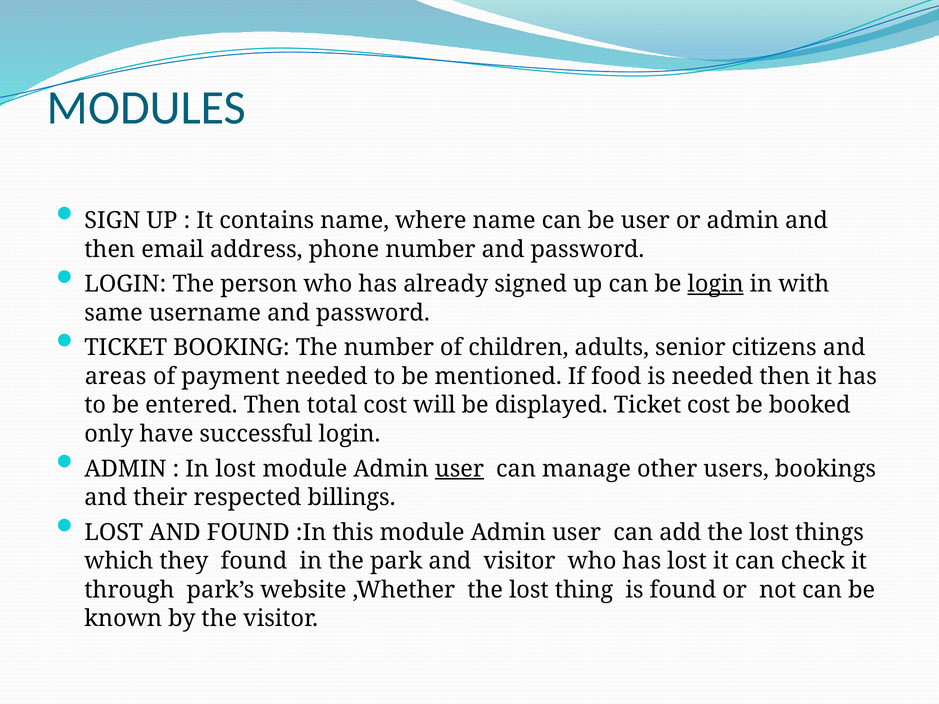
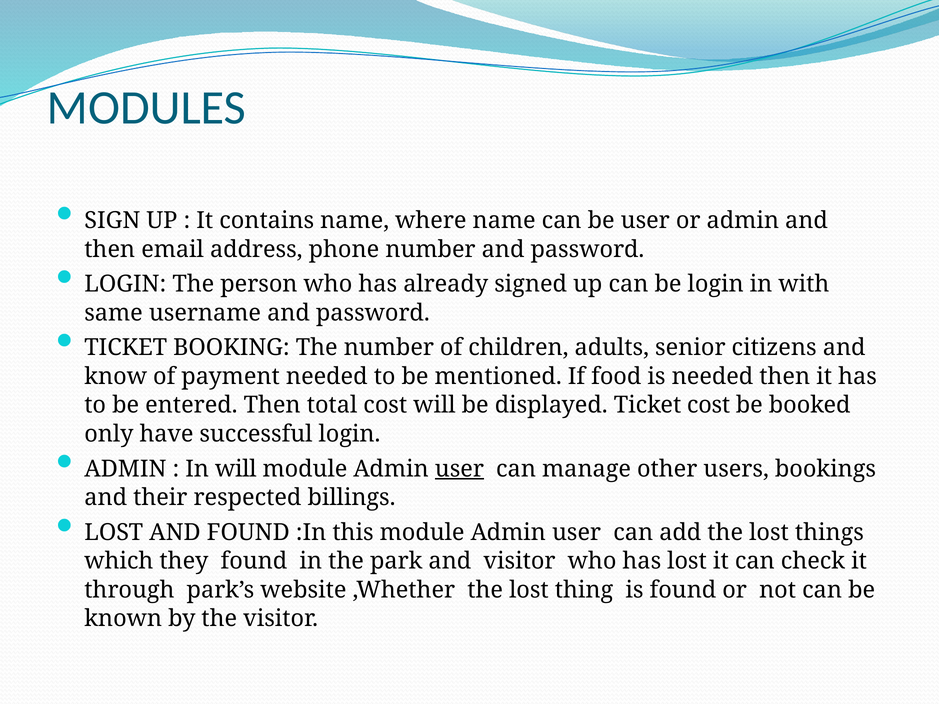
login at (716, 284) underline: present -> none
areas: areas -> know
In lost: lost -> will
